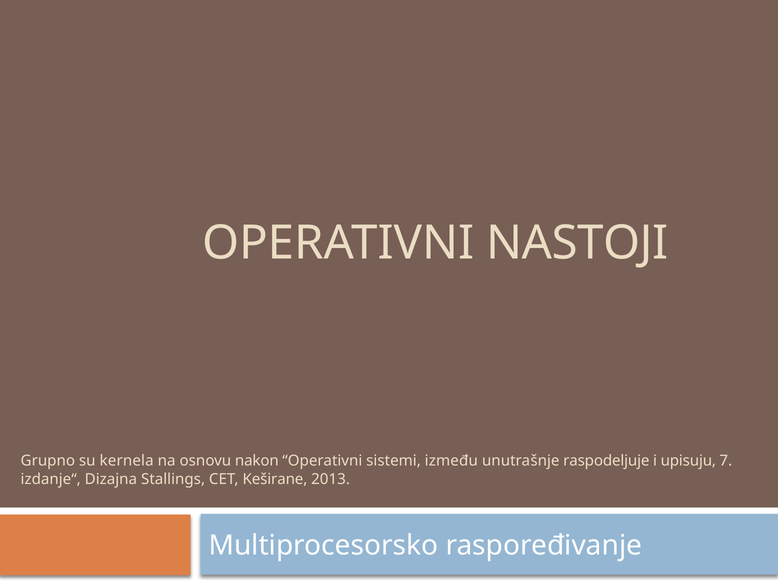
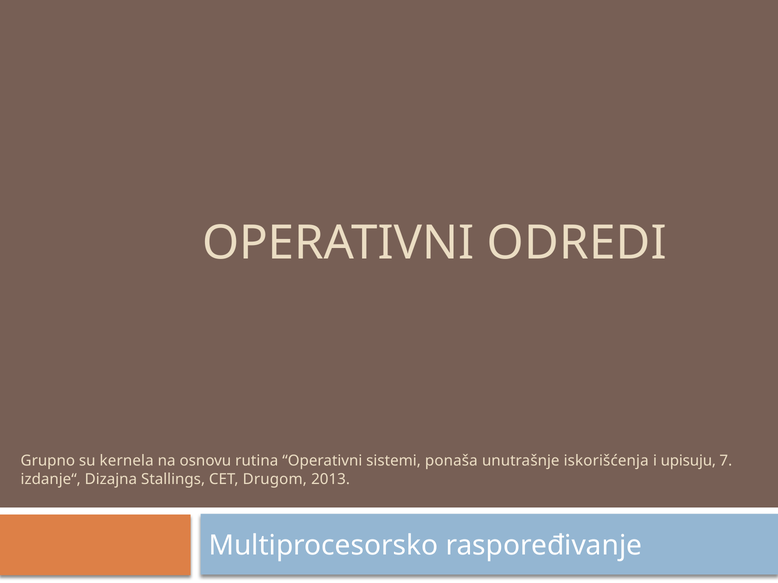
NASTOJI: NASTOJI -> ODREDI
nakon: nakon -> rutina
između: između -> ponaša
raspodeljuje: raspodeljuje -> iskorišćenja
Keširane: Keširane -> Drugom
